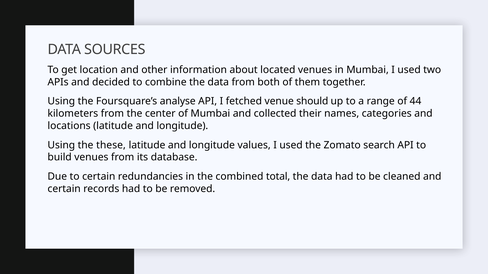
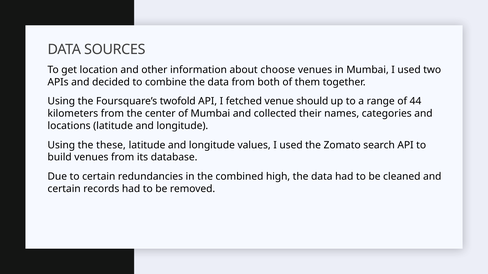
located: located -> choose
analyse: analyse -> twofold
total: total -> high
